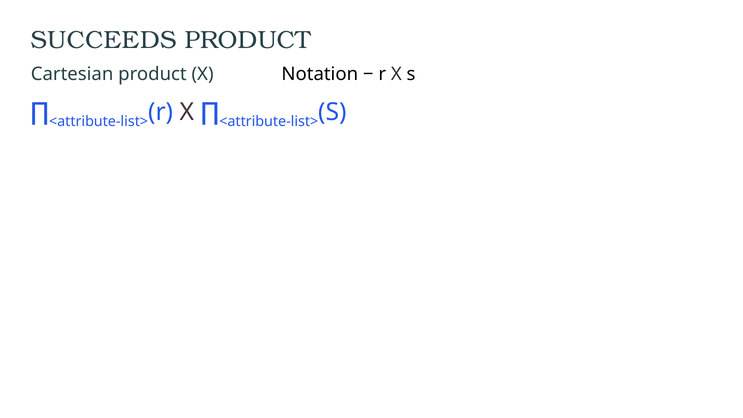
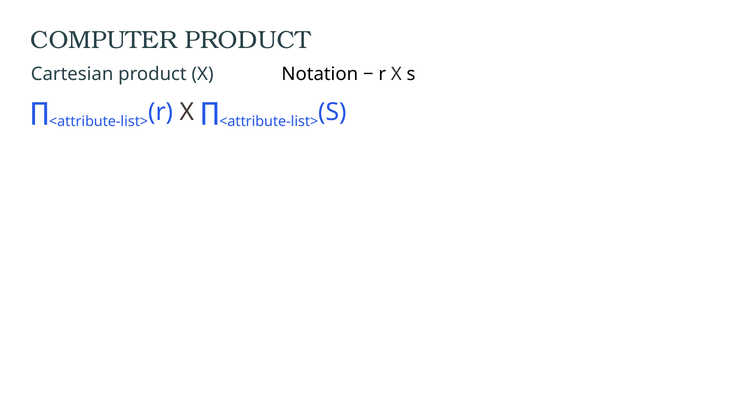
SUCCEEDS: SUCCEEDS -> COMPUTER
